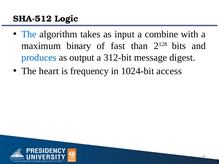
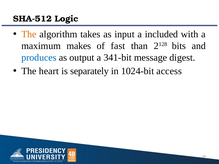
The at (29, 34) colour: blue -> orange
combine: combine -> included
binary: binary -> makes
312-bit: 312-bit -> 341-bit
frequency: frequency -> separately
